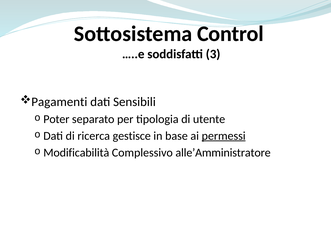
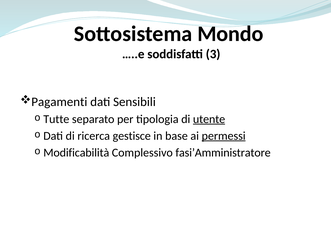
Control: Control -> Mondo
Poter: Poter -> Tutte
utente underline: none -> present
alle’Amministratore: alle’Amministratore -> fasi’Amministratore
